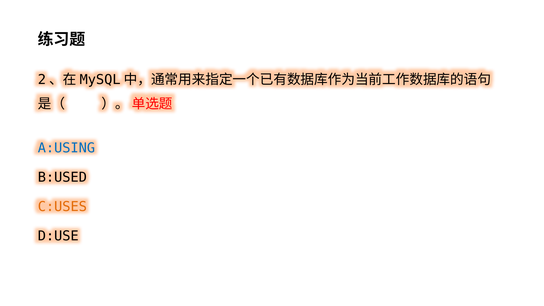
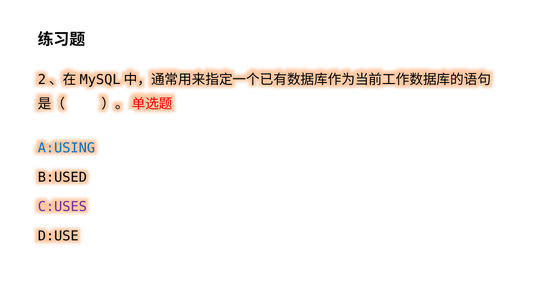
C:USES colour: orange -> purple
